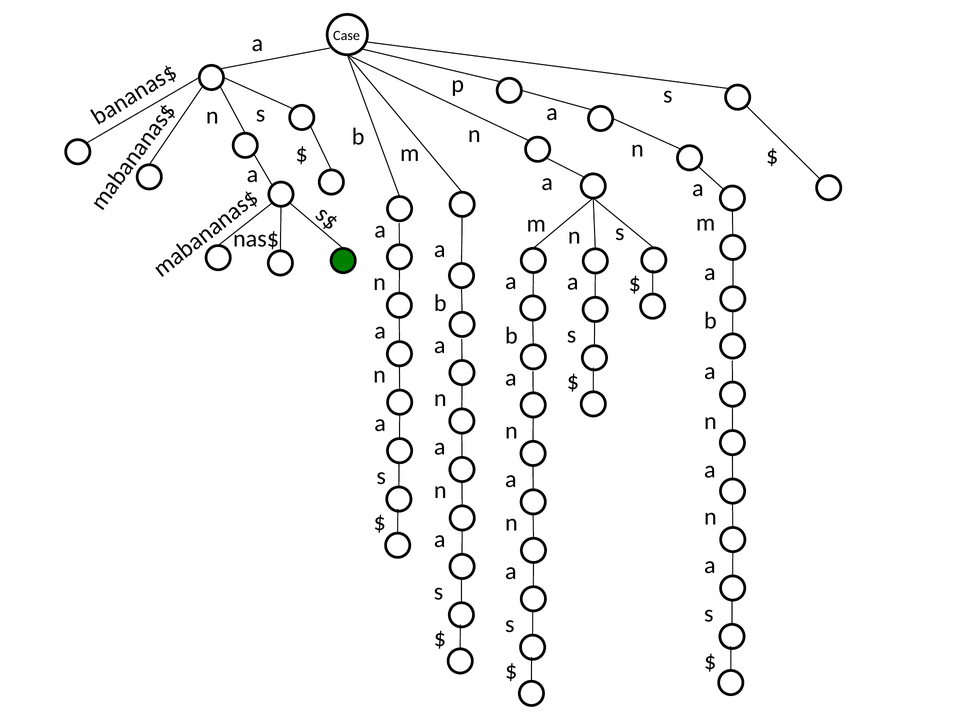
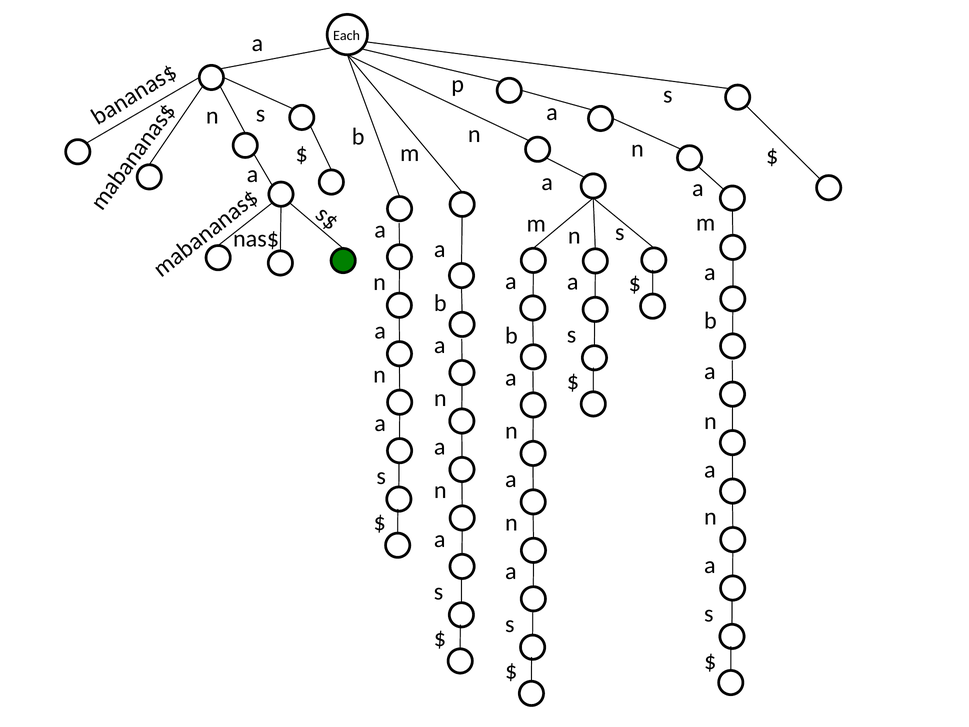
Case: Case -> Each
